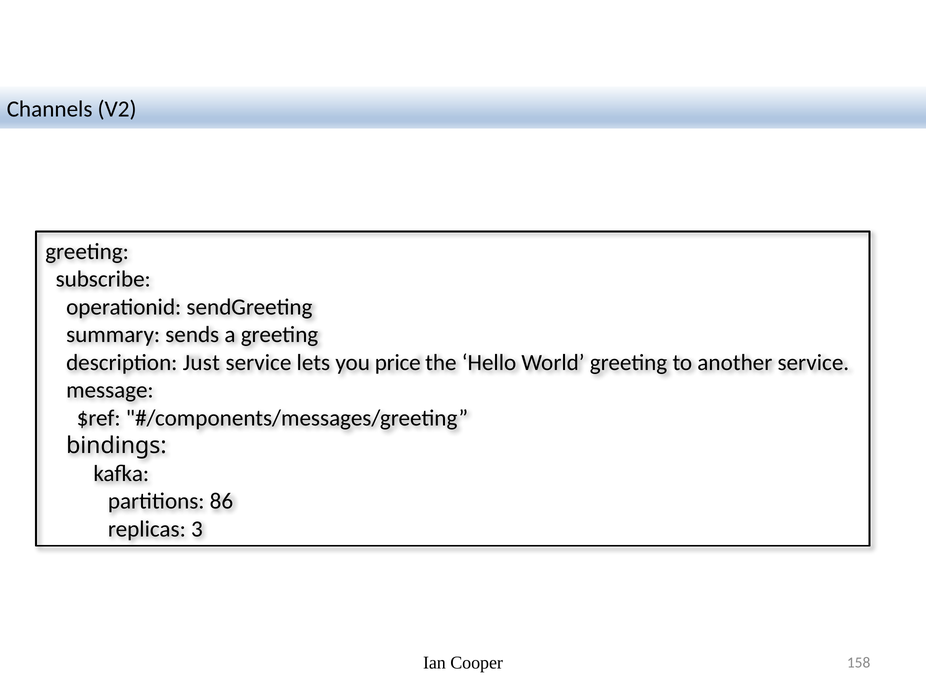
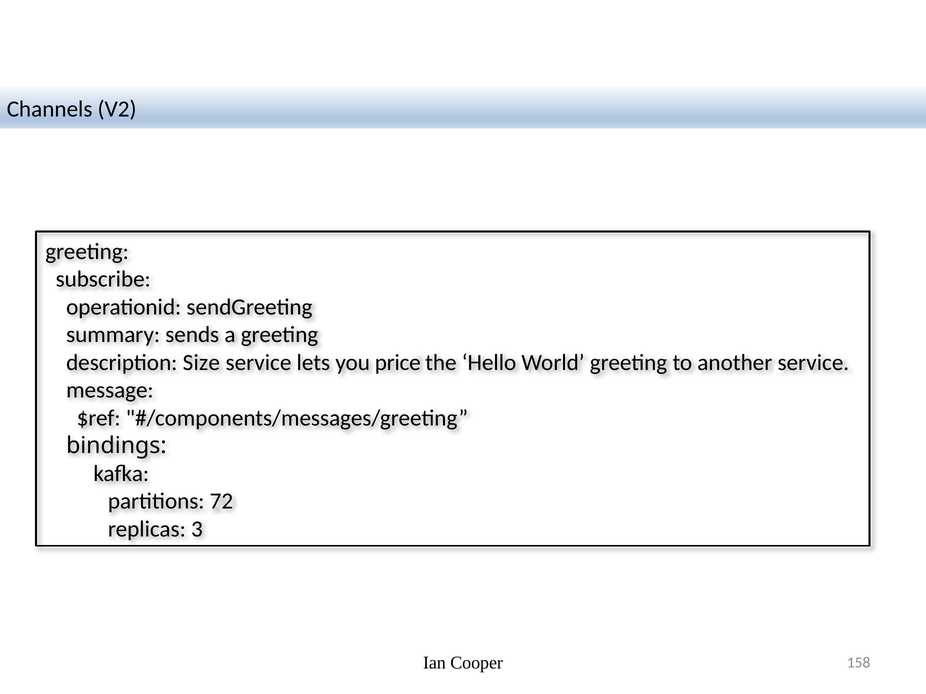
Just: Just -> Size
86: 86 -> 72
